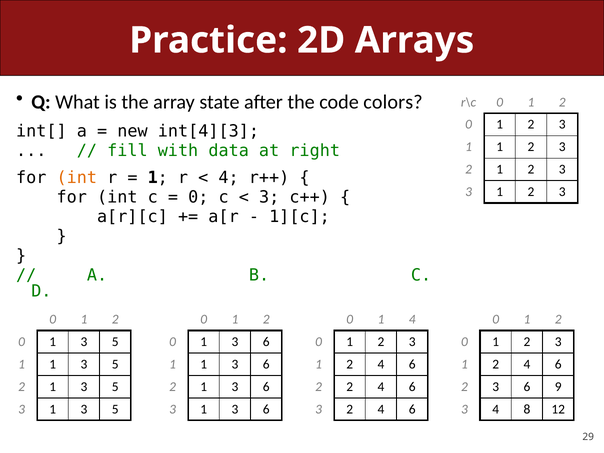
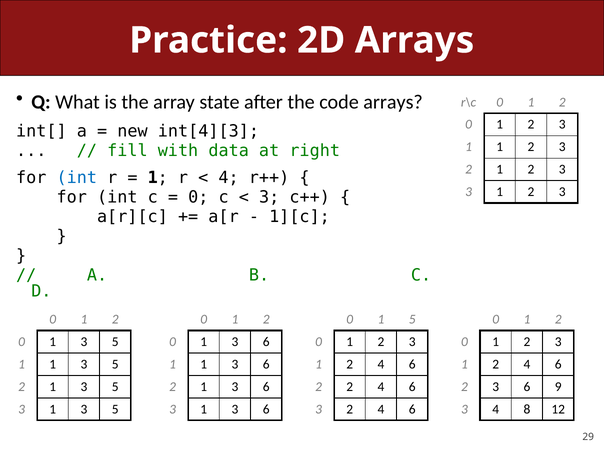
code colors: colors -> arrays
int at (77, 178) colour: orange -> blue
1 4: 4 -> 5
